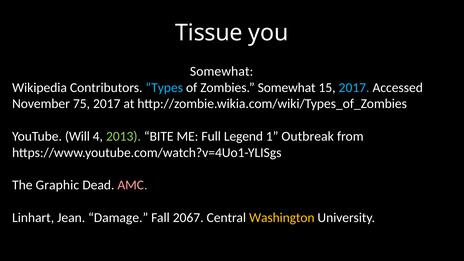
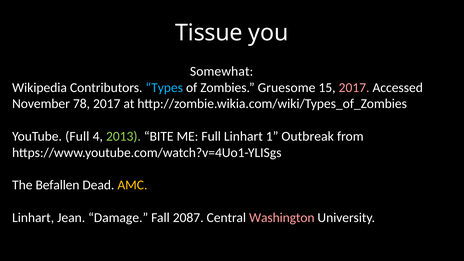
Zombies Somewhat: Somewhat -> Gruesome
2017 at (354, 88) colour: light blue -> pink
75: 75 -> 78
YouTube Will: Will -> Full
Full Legend: Legend -> Linhart
Graphic: Graphic -> Befallen
AMC colour: pink -> yellow
2067: 2067 -> 2087
Washington colour: yellow -> pink
